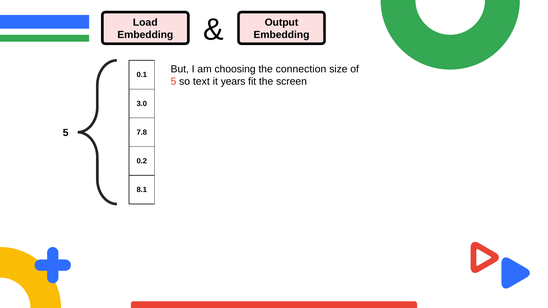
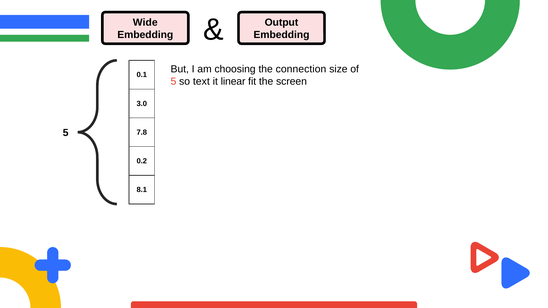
Load: Load -> Wide
years: years -> linear
